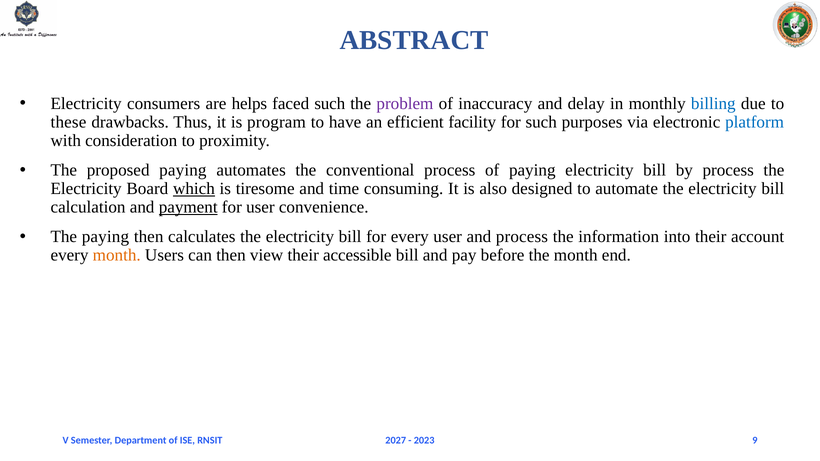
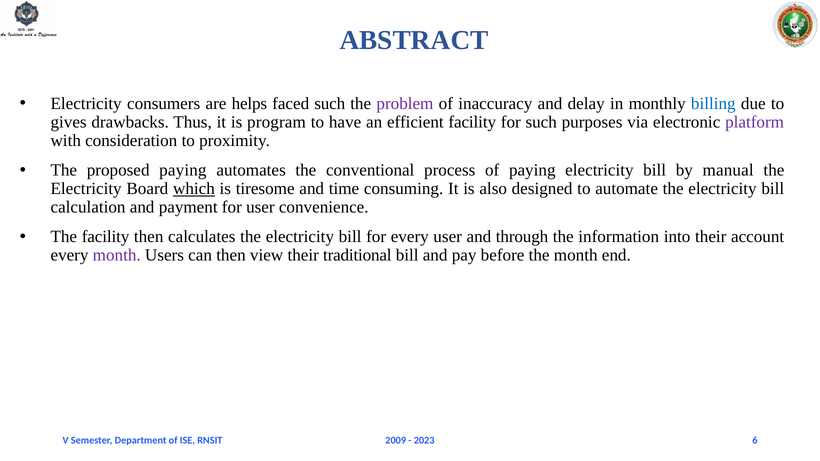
these: these -> gives
platform colour: blue -> purple
by process: process -> manual
payment underline: present -> none
The paying: paying -> facility
and process: process -> through
month at (117, 255) colour: orange -> purple
accessible: accessible -> traditional
2027: 2027 -> 2009
9: 9 -> 6
